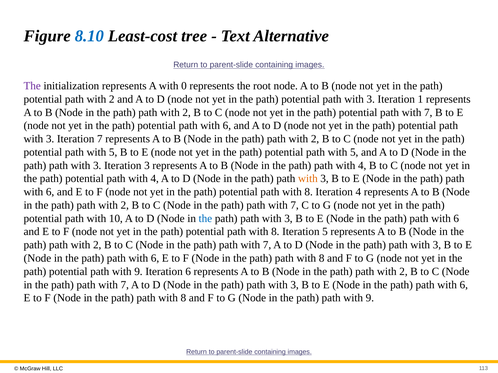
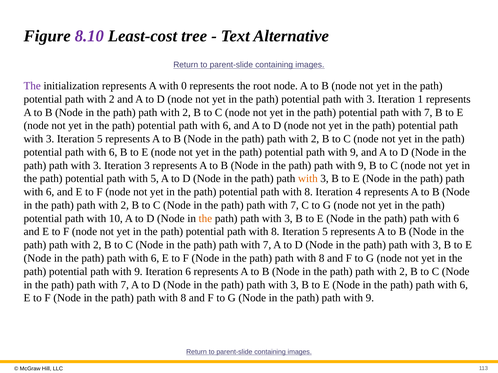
8.10 colour: blue -> purple
3 Iteration 7: 7 -> 5
5 at (113, 152): 5 -> 6
5 at (354, 152): 5 -> 9
4 at (362, 166): 4 -> 9
potential path with 4: 4 -> 5
the at (205, 219) colour: blue -> orange
